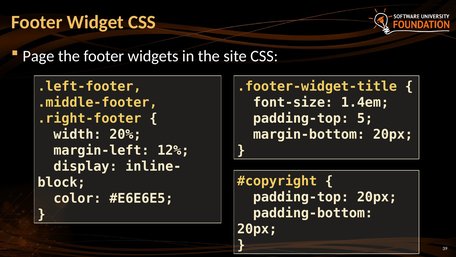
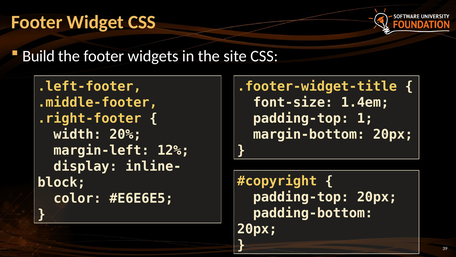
Page: Page -> Build
5: 5 -> 1
